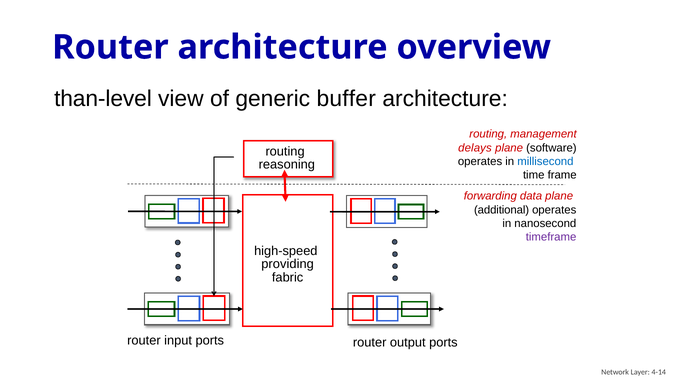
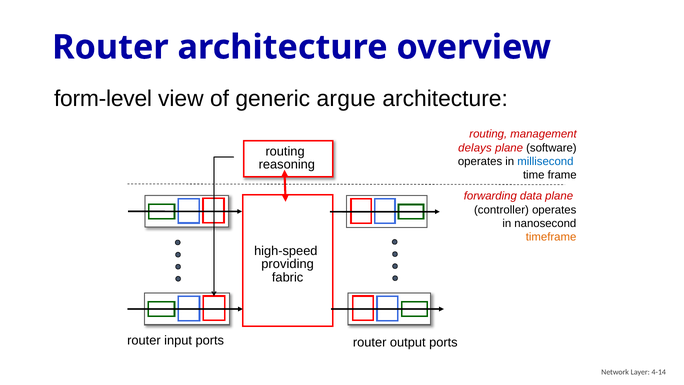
than-level: than-level -> form-level
buffer: buffer -> argue
additional: additional -> controller
timeframe colour: purple -> orange
